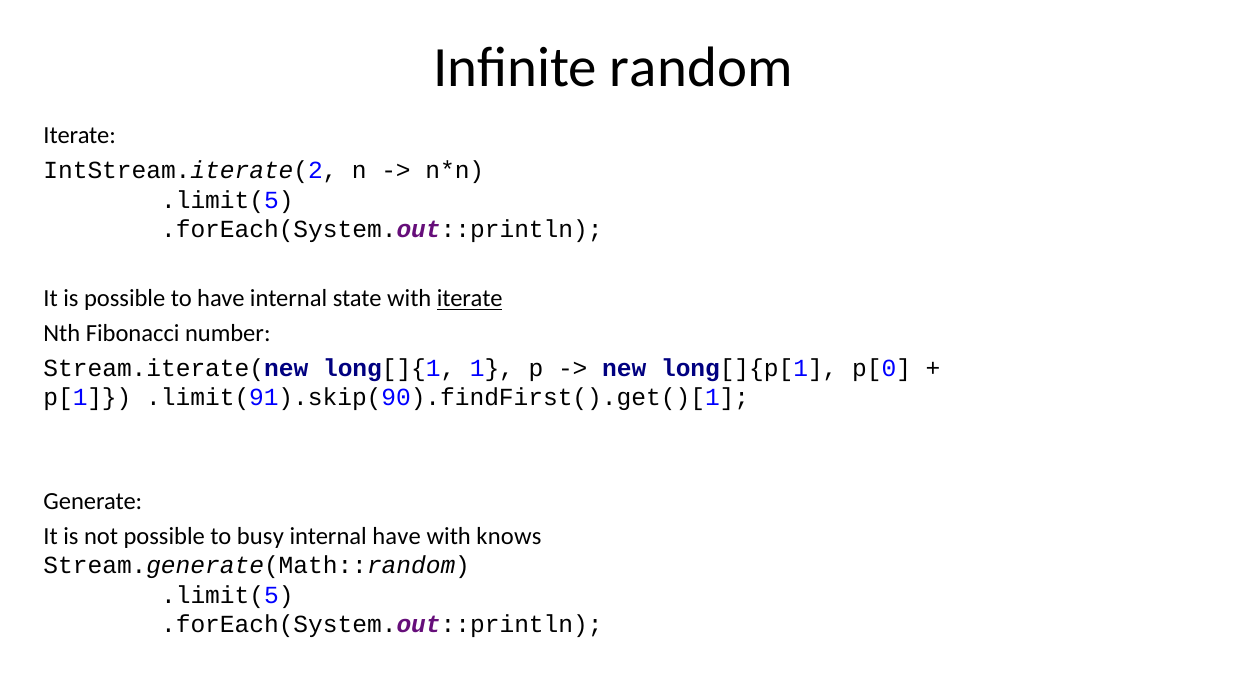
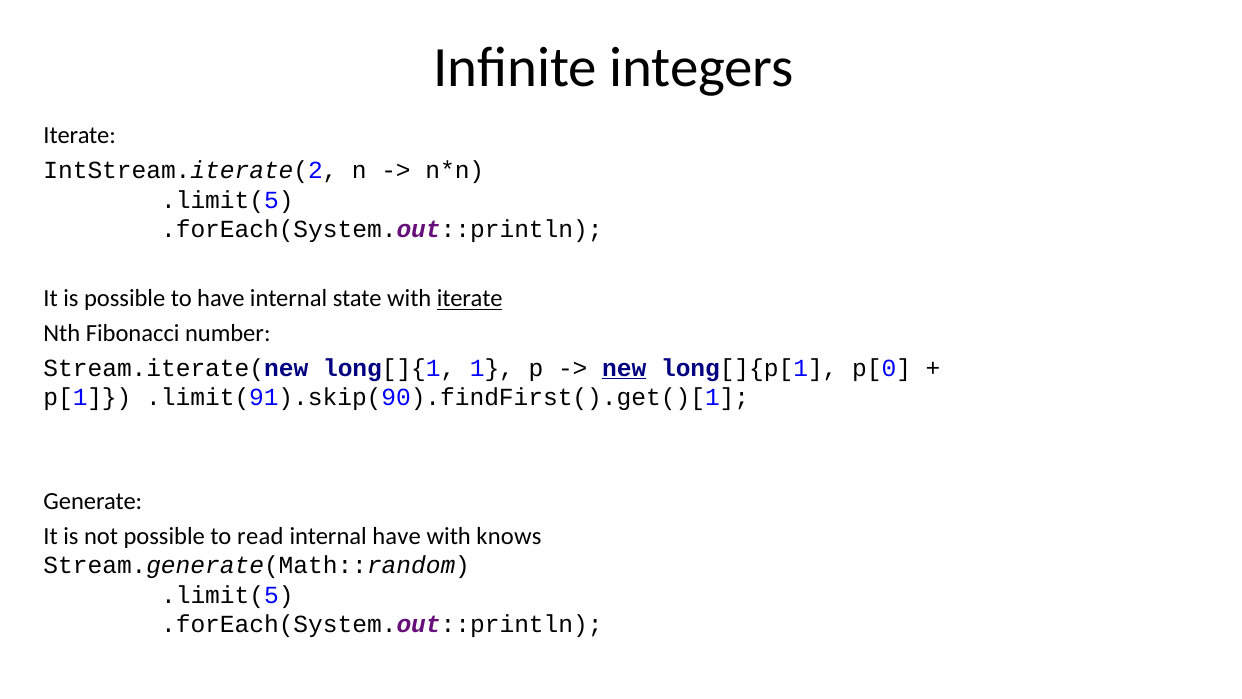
random: random -> integers
new underline: none -> present
busy: busy -> read
